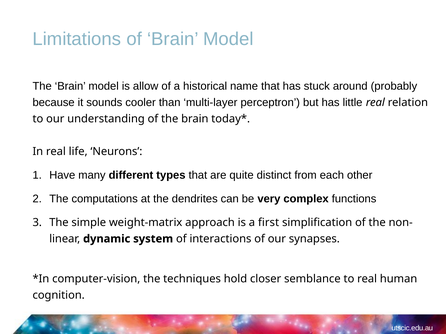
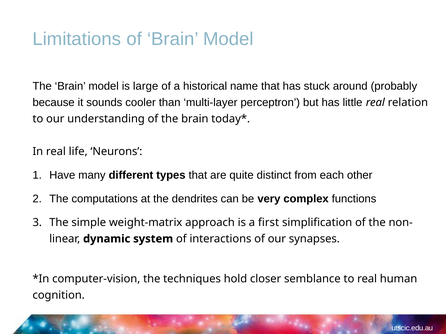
allow: allow -> large
